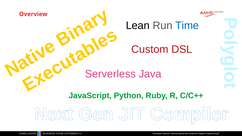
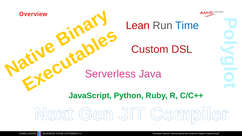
Lean colour: black -> red
